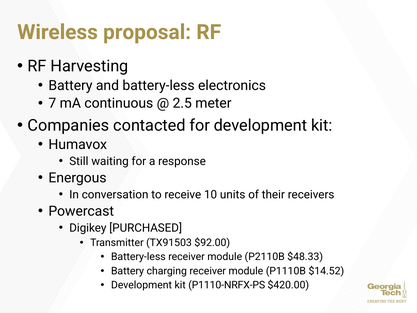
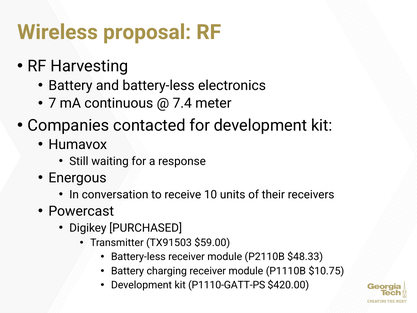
2.5: 2.5 -> 7.4
$92.00: $92.00 -> $59.00
$14.52: $14.52 -> $10.75
P1110-NRFX-PS: P1110-NRFX-PS -> P1110-GATT-PS
